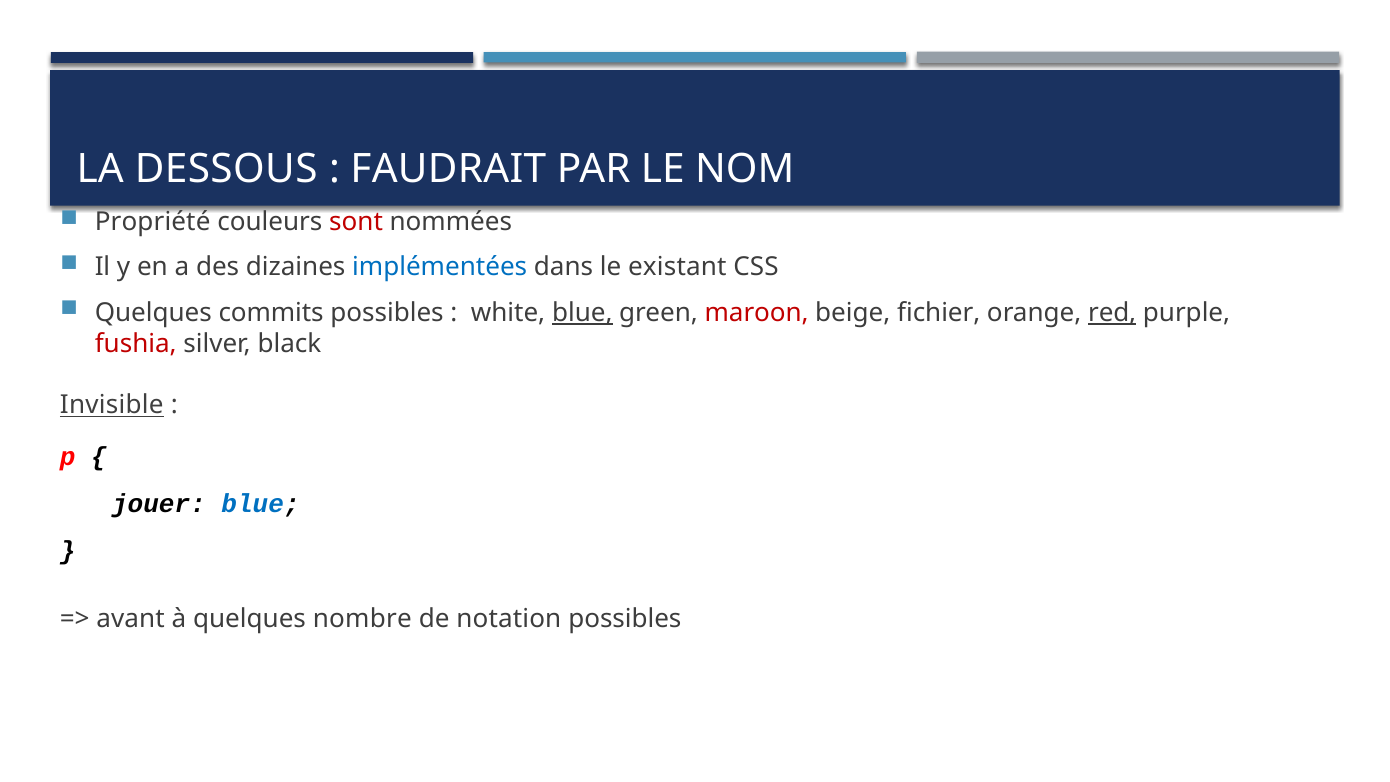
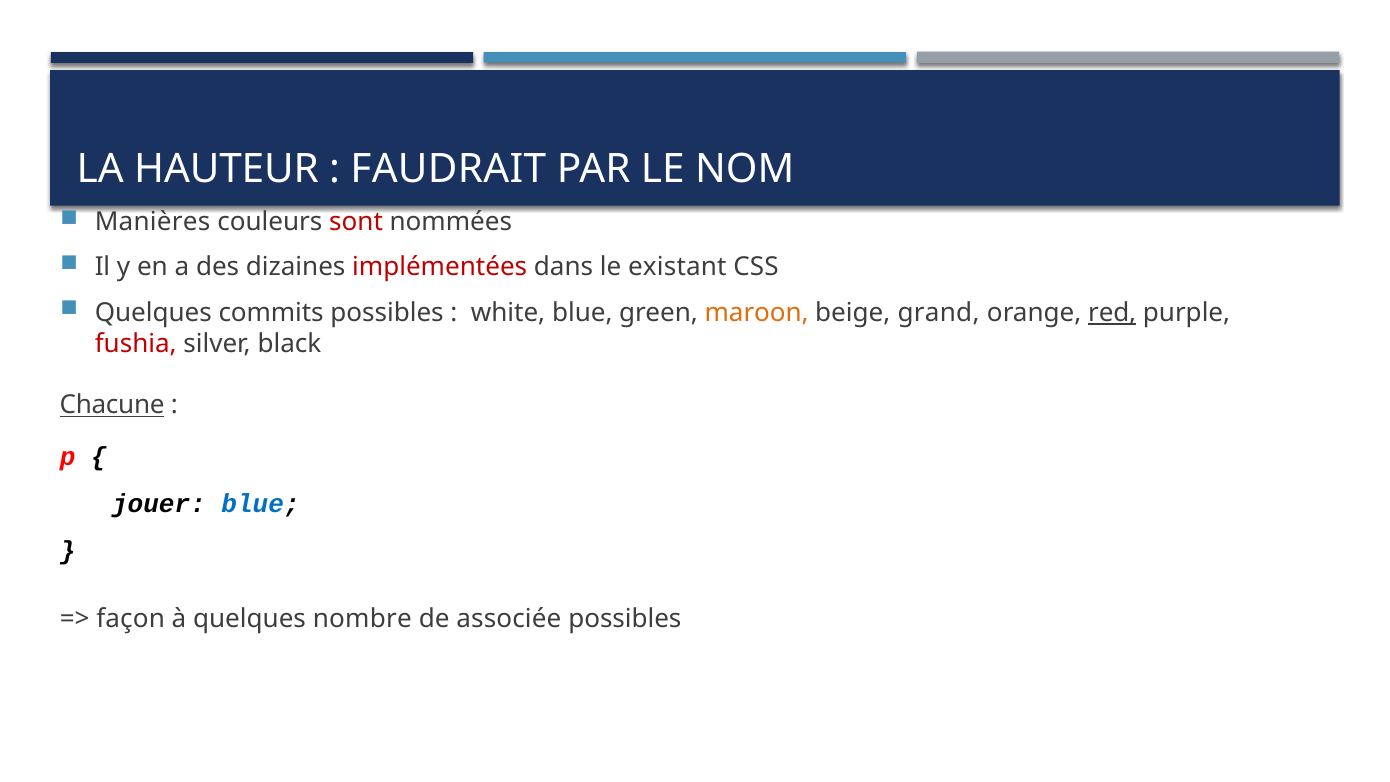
DESSOUS: DESSOUS -> HAUTEUR
Propriété: Propriété -> Manières
implémentées colour: blue -> red
blue at (582, 313) underline: present -> none
maroon colour: red -> orange
fichier: fichier -> grand
Invisible: Invisible -> Chacune
avant: avant -> façon
notation: notation -> associée
